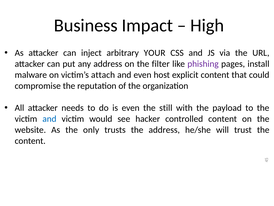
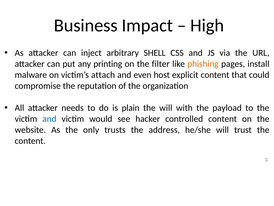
YOUR: YOUR -> SHELL
any address: address -> printing
phishing colour: purple -> orange
is even: even -> plain
the still: still -> will
